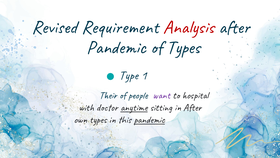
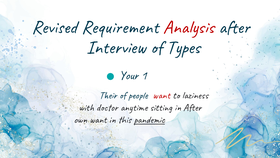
Pandemic at (116, 47): Pandemic -> Interview
Type: Type -> Your
want at (161, 95) colour: purple -> red
hospital: hospital -> laziness
anytime underline: present -> none
own types: types -> want
